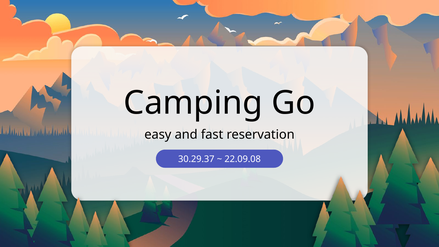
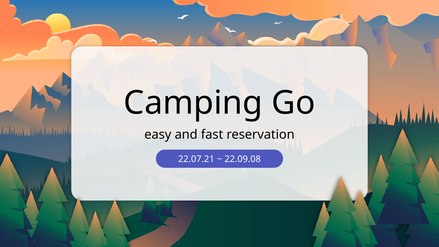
30.29.37: 30.29.37 -> 22.07.21
